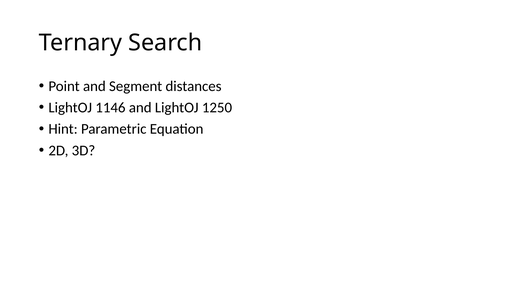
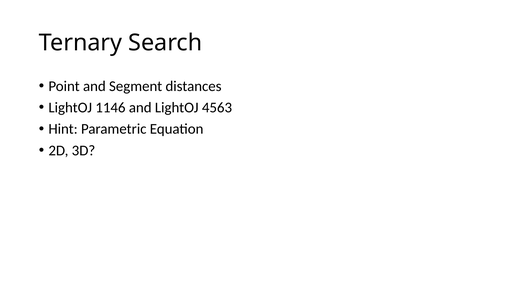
1250: 1250 -> 4563
